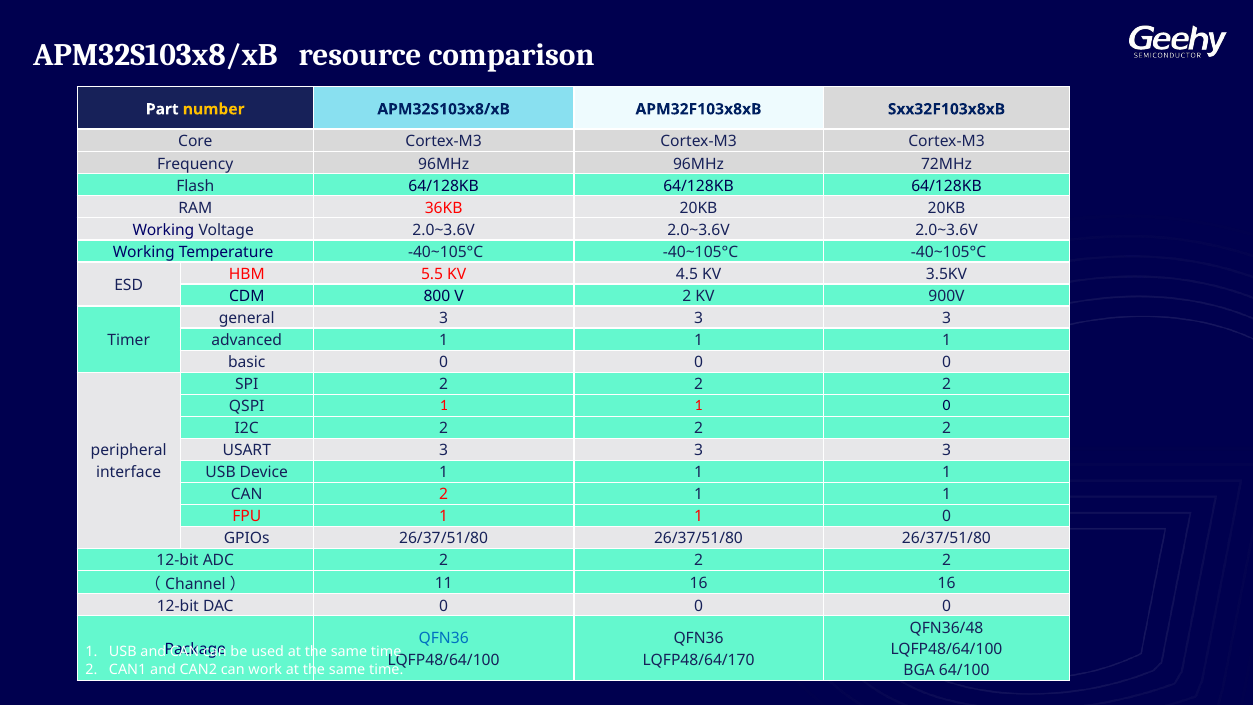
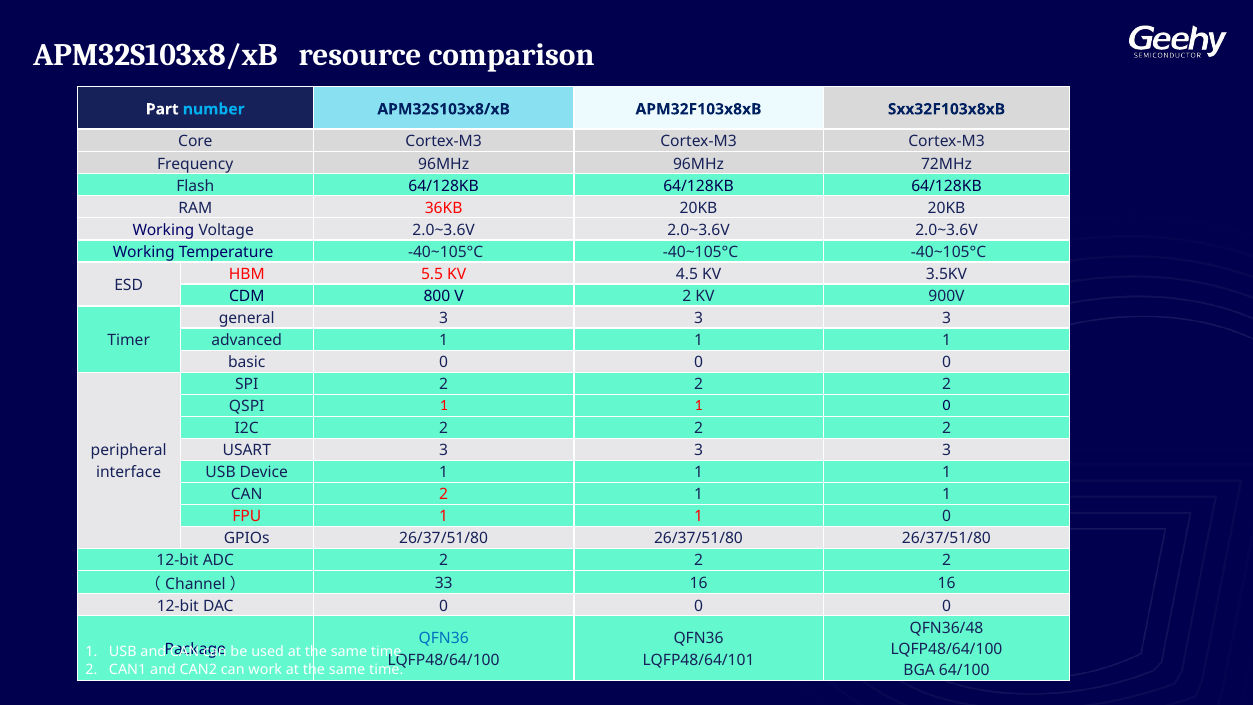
number colour: yellow -> light blue
11: 11 -> 33
LQFP48/64/170: LQFP48/64/170 -> LQFP48/64/101
